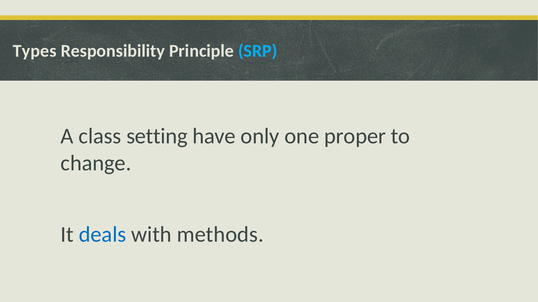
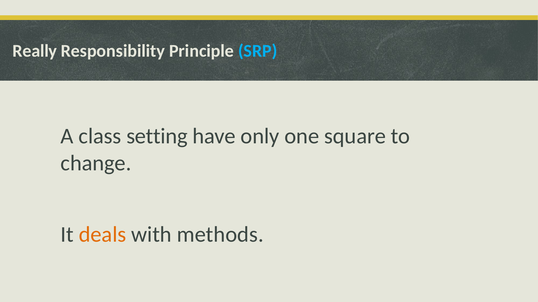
Types: Types -> Really
proper: proper -> square
deals colour: blue -> orange
